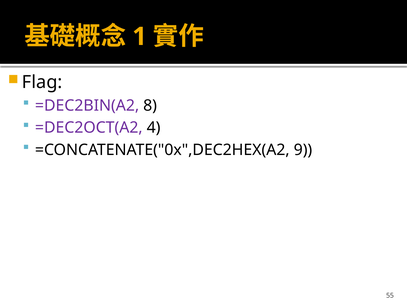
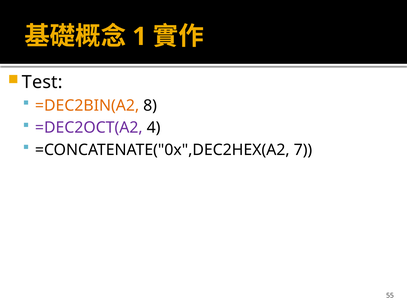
Flag: Flag -> Test
=DEC2BIN(A2 colour: purple -> orange
9: 9 -> 7
